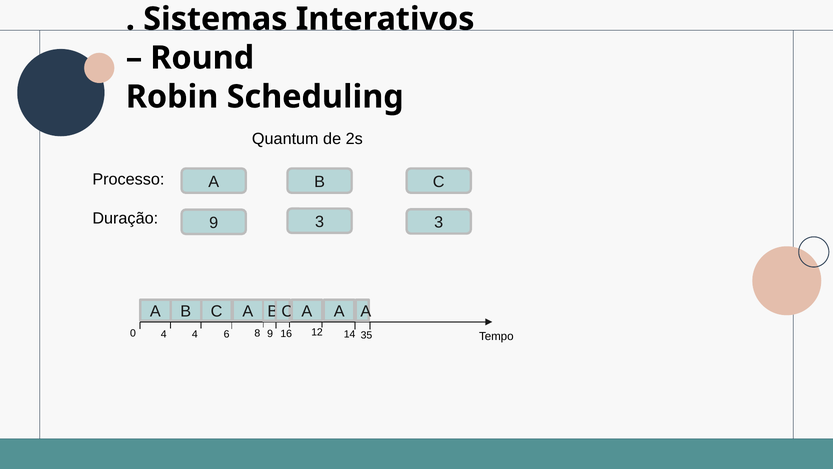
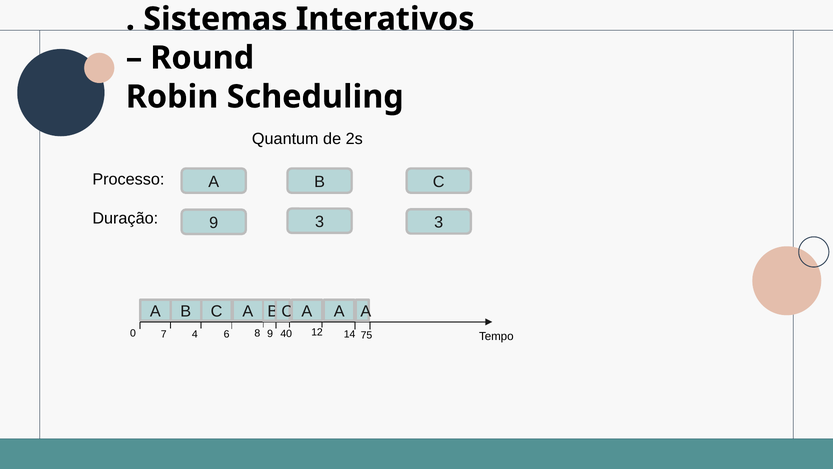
0 4: 4 -> 7
16: 16 -> 40
35: 35 -> 75
